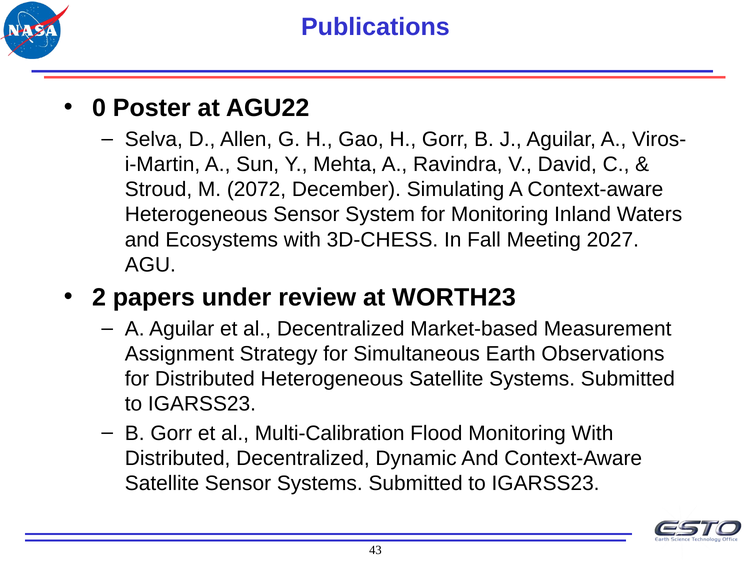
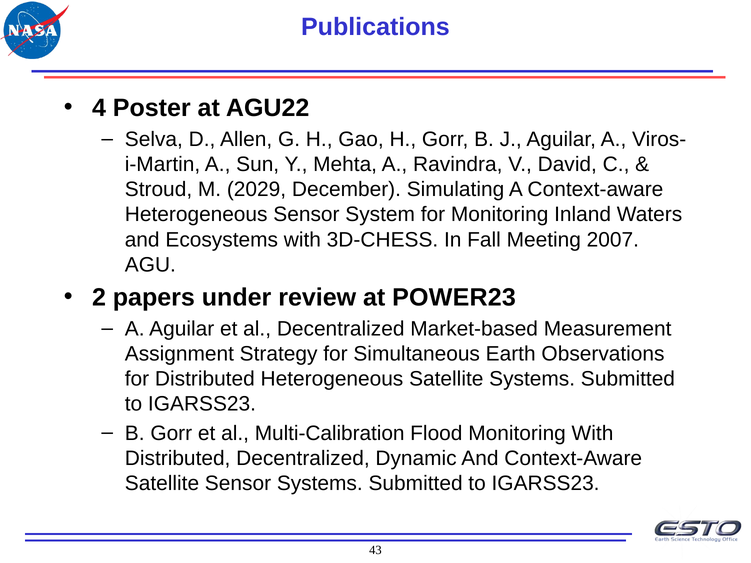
0: 0 -> 4
2072: 2072 -> 2029
2027: 2027 -> 2007
WORTH23: WORTH23 -> POWER23
